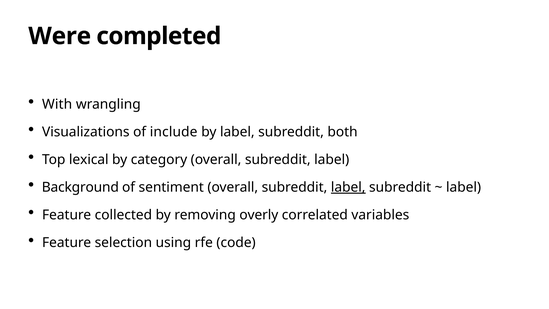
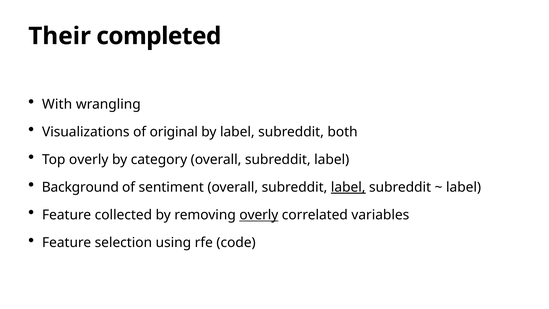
Were: Were -> Their
include: include -> original
Top lexical: lexical -> overly
overly at (259, 215) underline: none -> present
